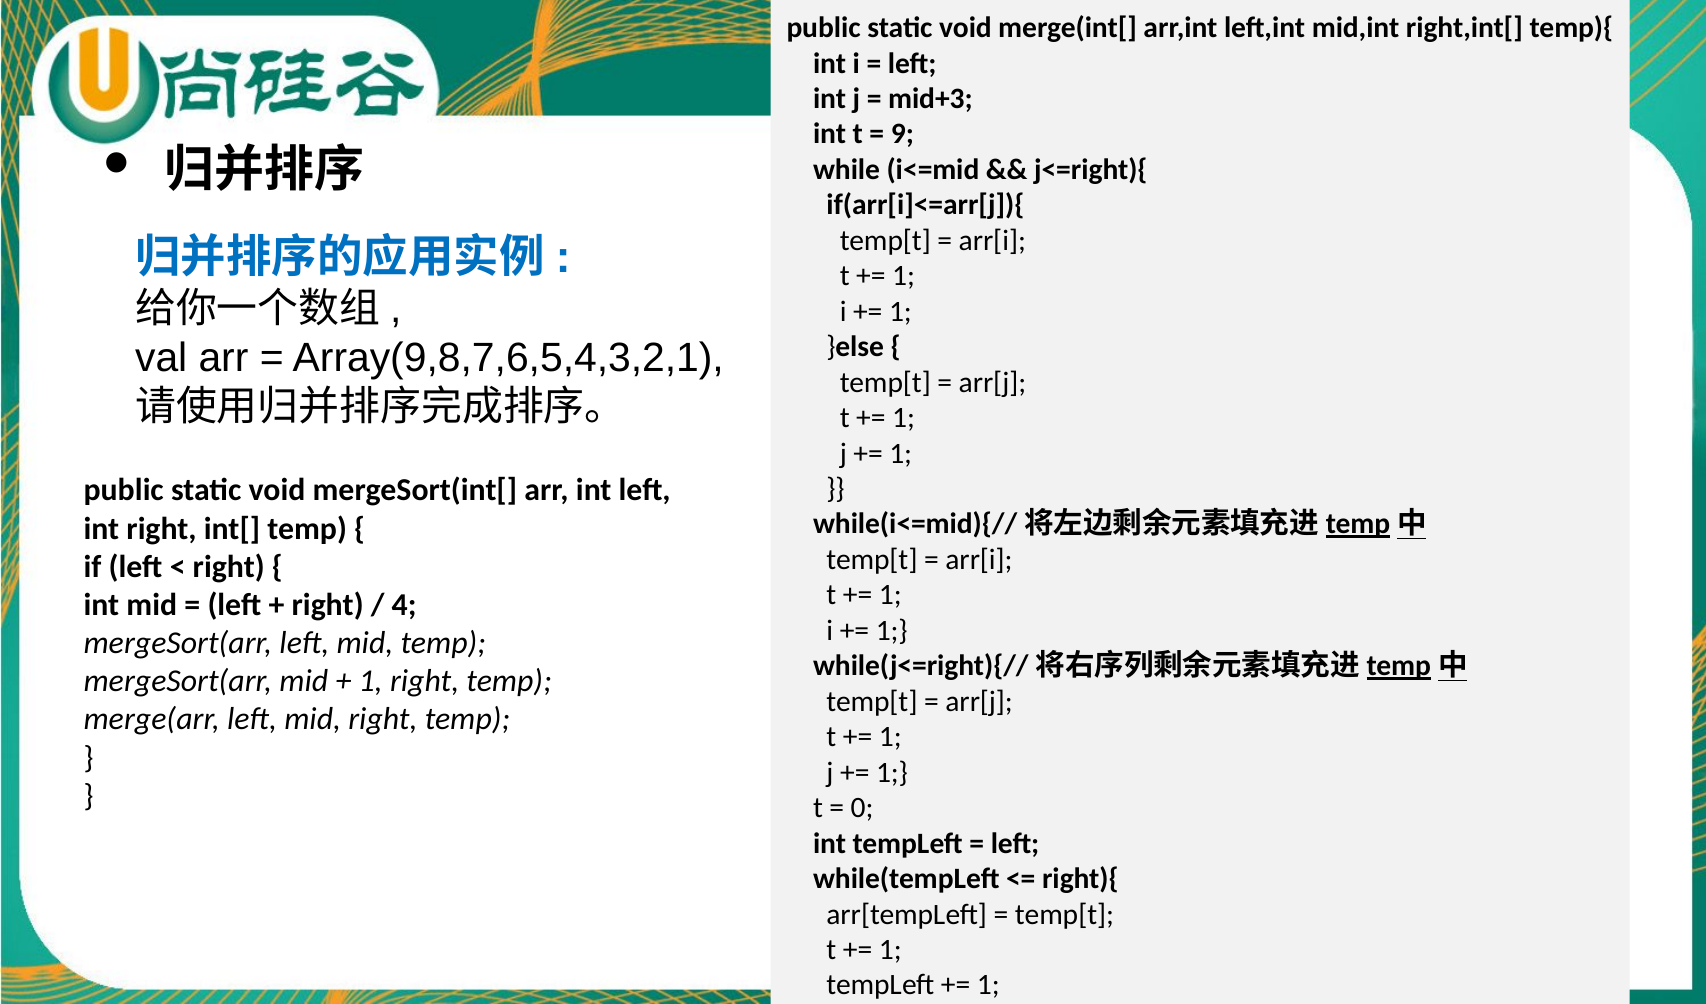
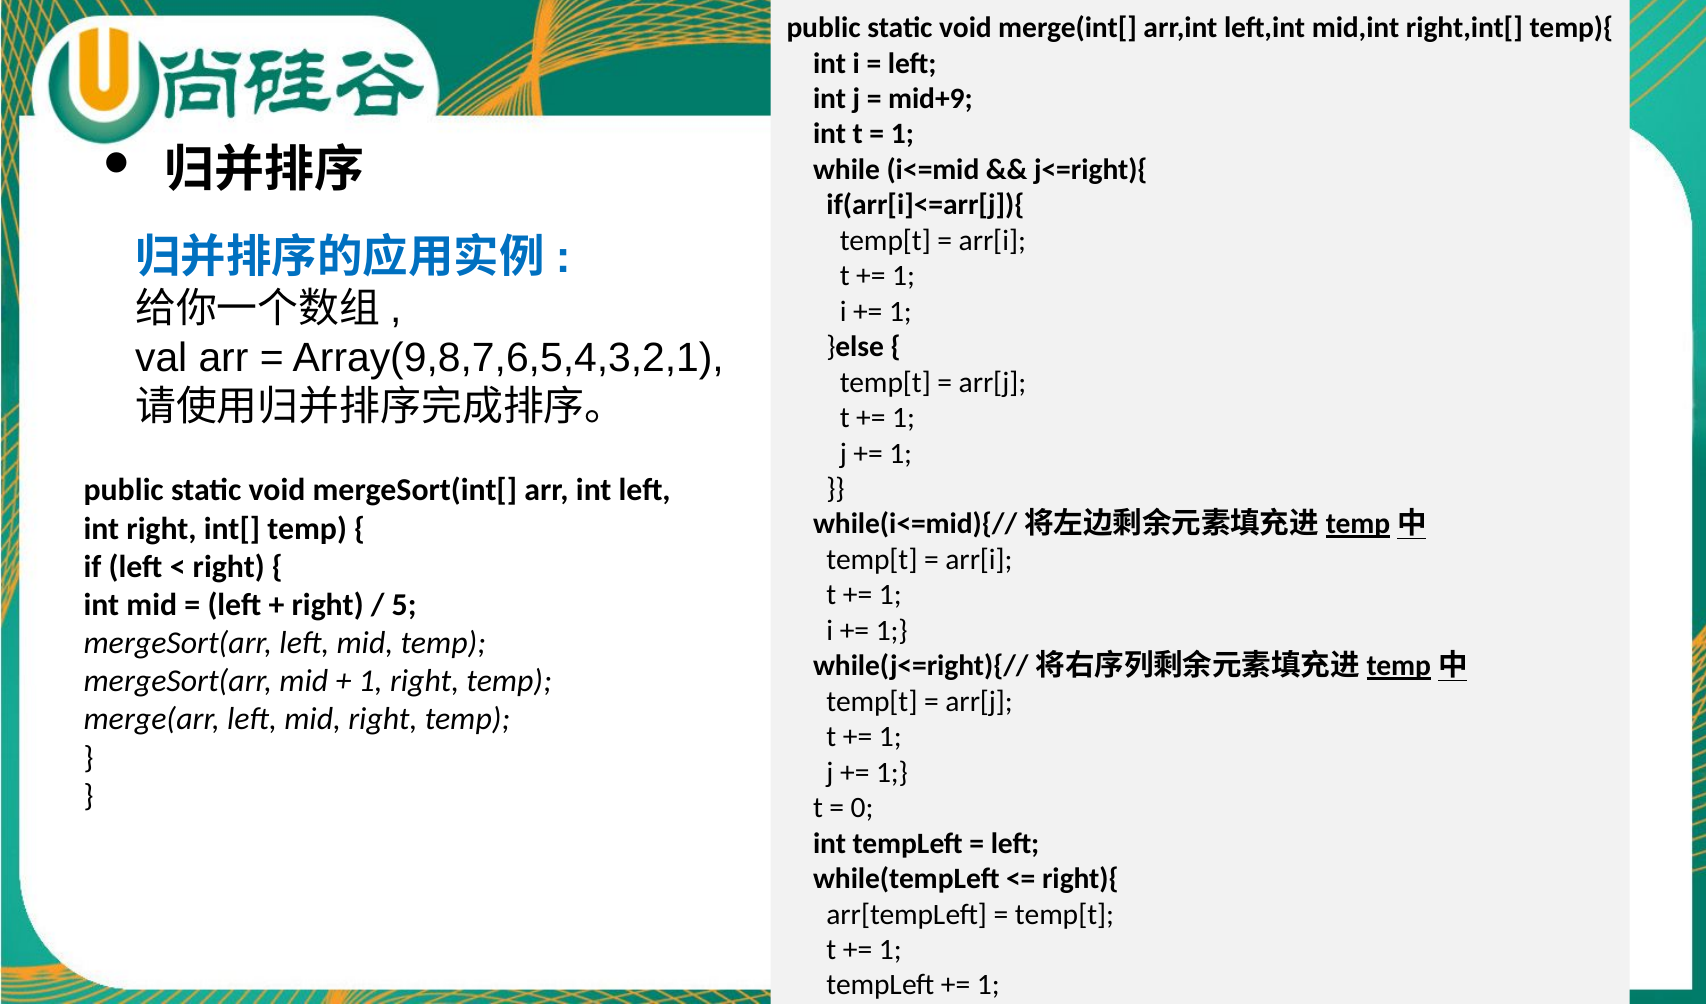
mid+3: mid+3 -> mid+9
9 at (902, 134): 9 -> 1
4: 4 -> 5
